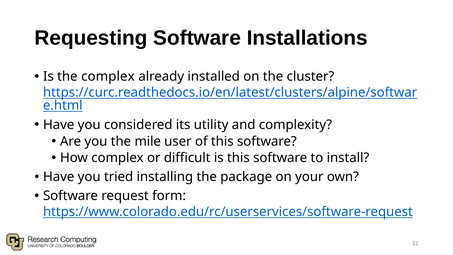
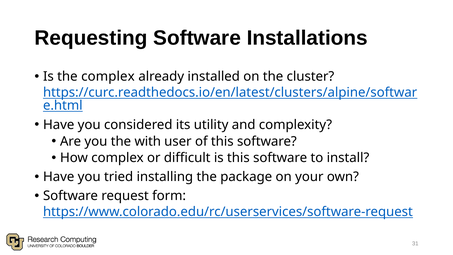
mile: mile -> with
